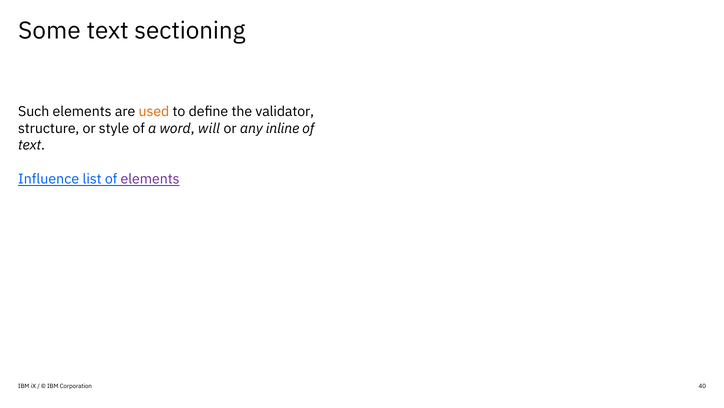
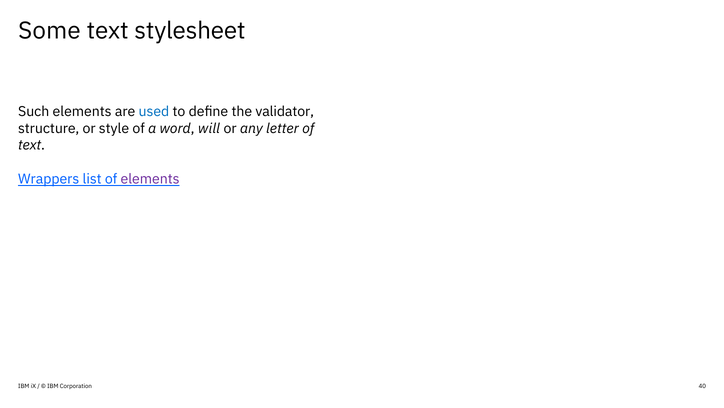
sectioning: sectioning -> stylesheet
used colour: orange -> blue
inline: inline -> letter
Influence: Influence -> Wrappers
